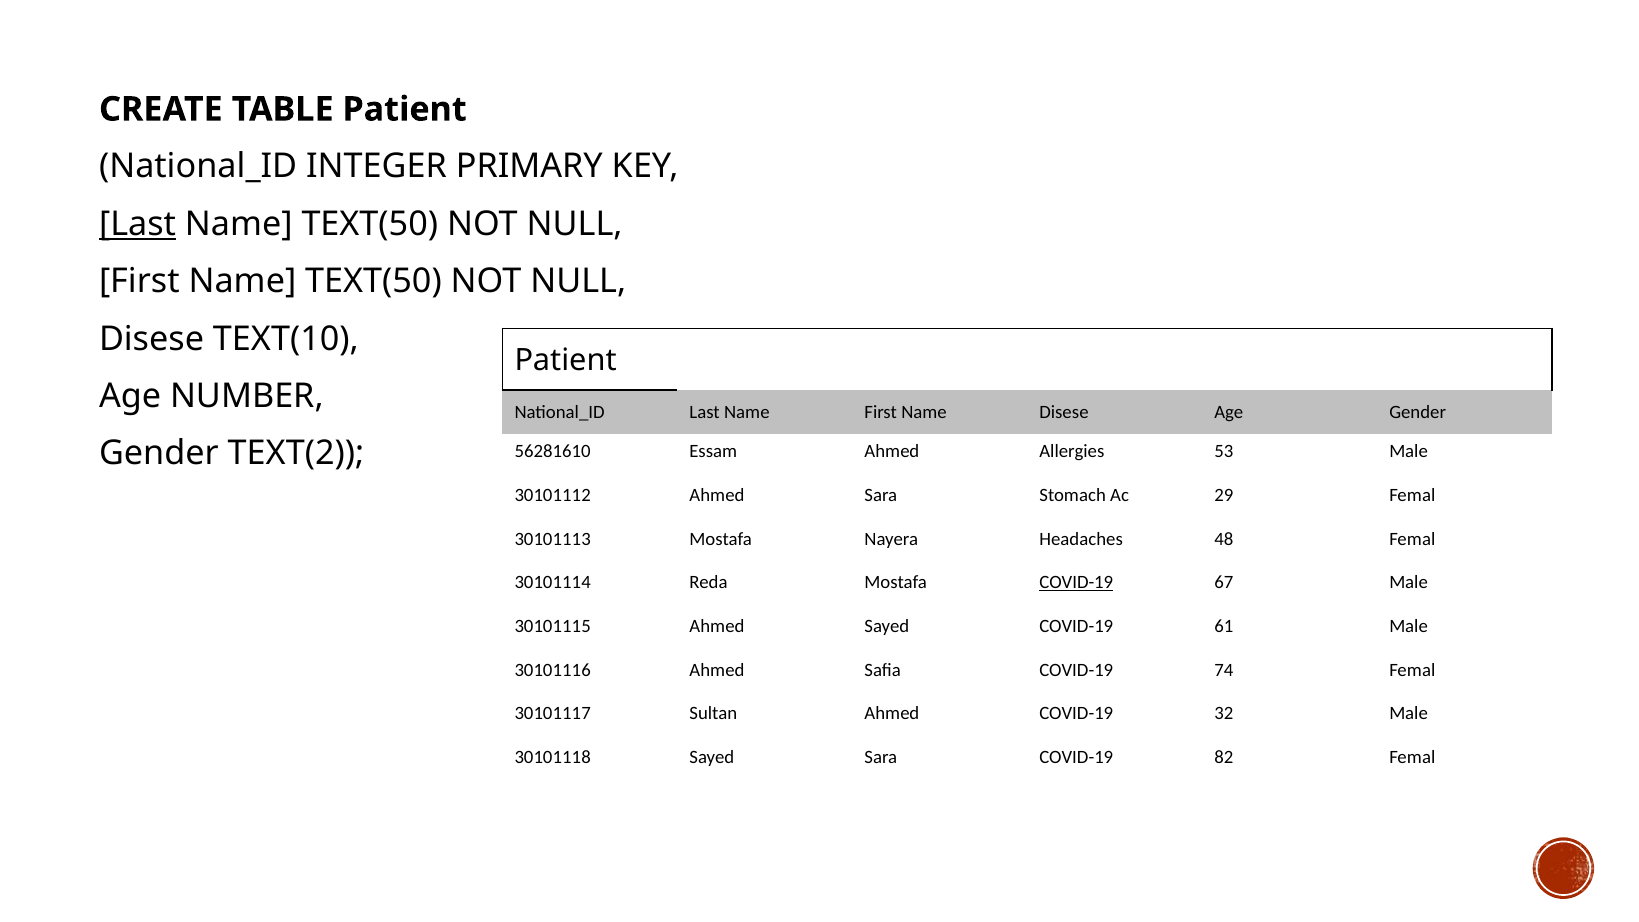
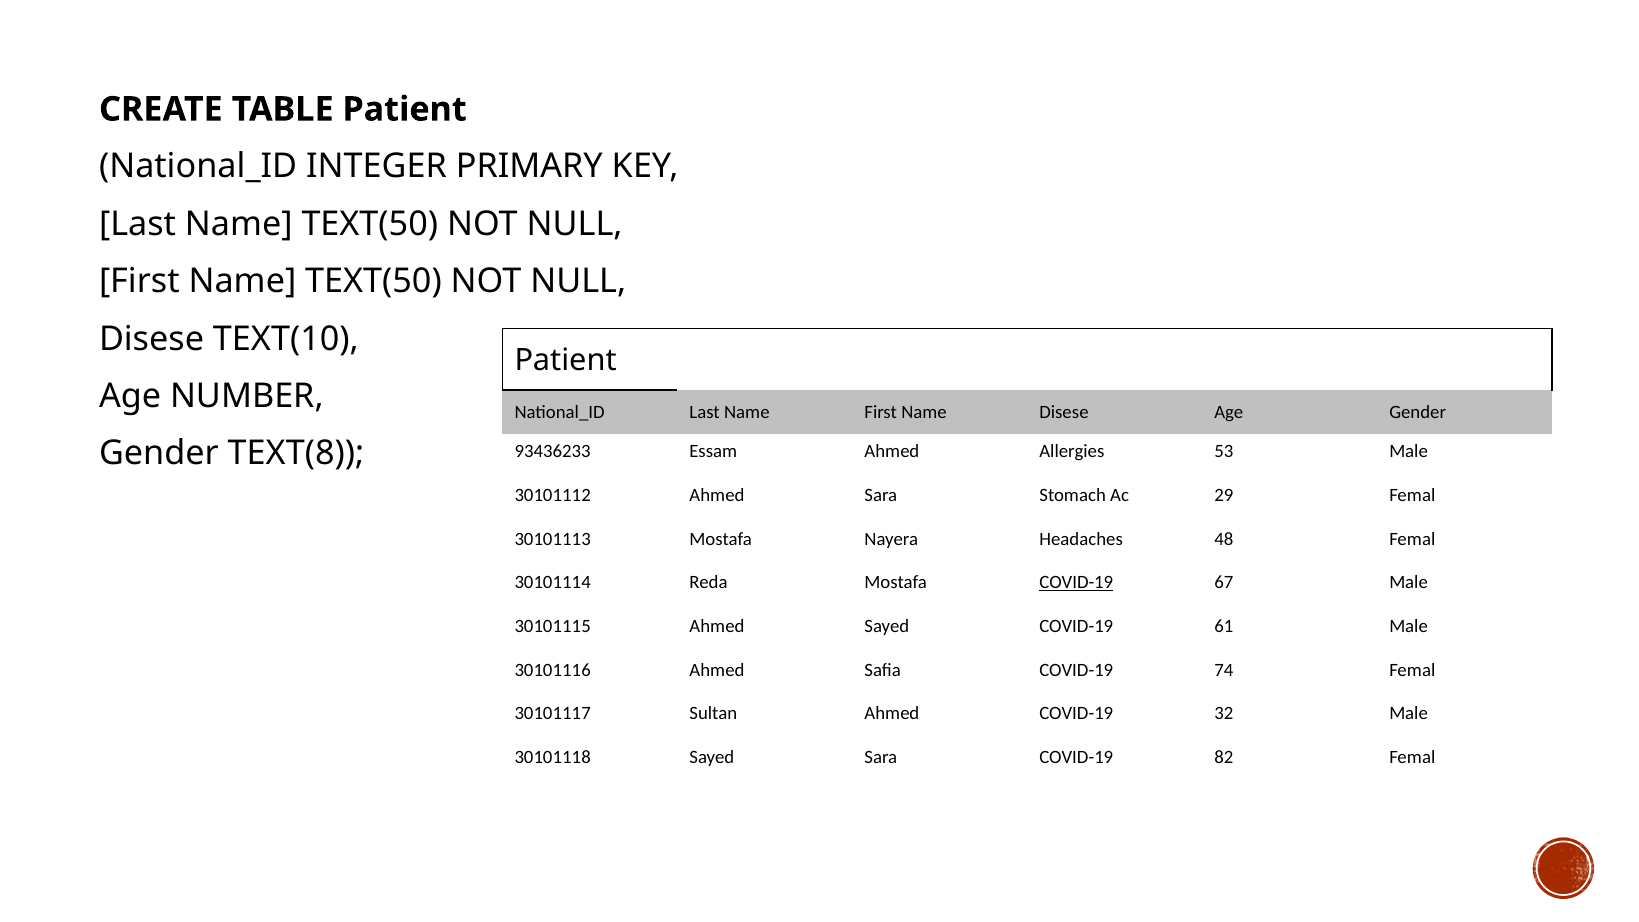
Last at (138, 224) underline: present -> none
TEXT(2: TEXT(2 -> TEXT(8
56281610: 56281610 -> 93436233
